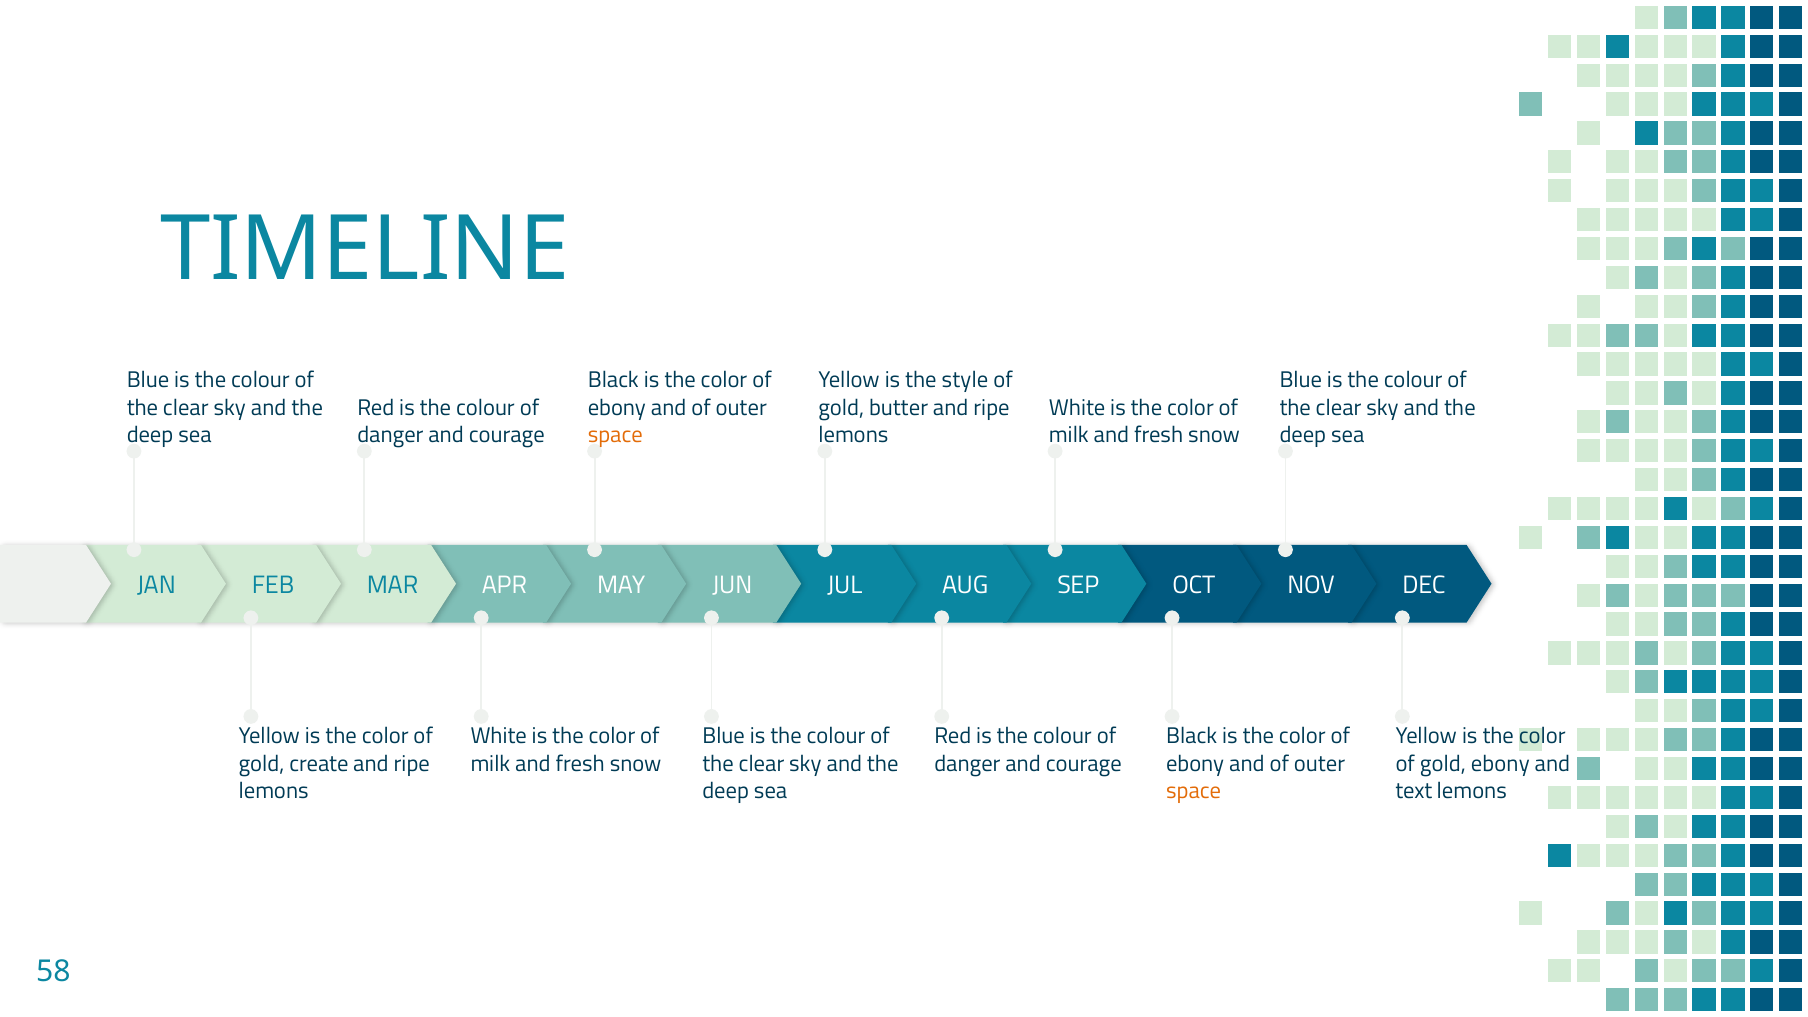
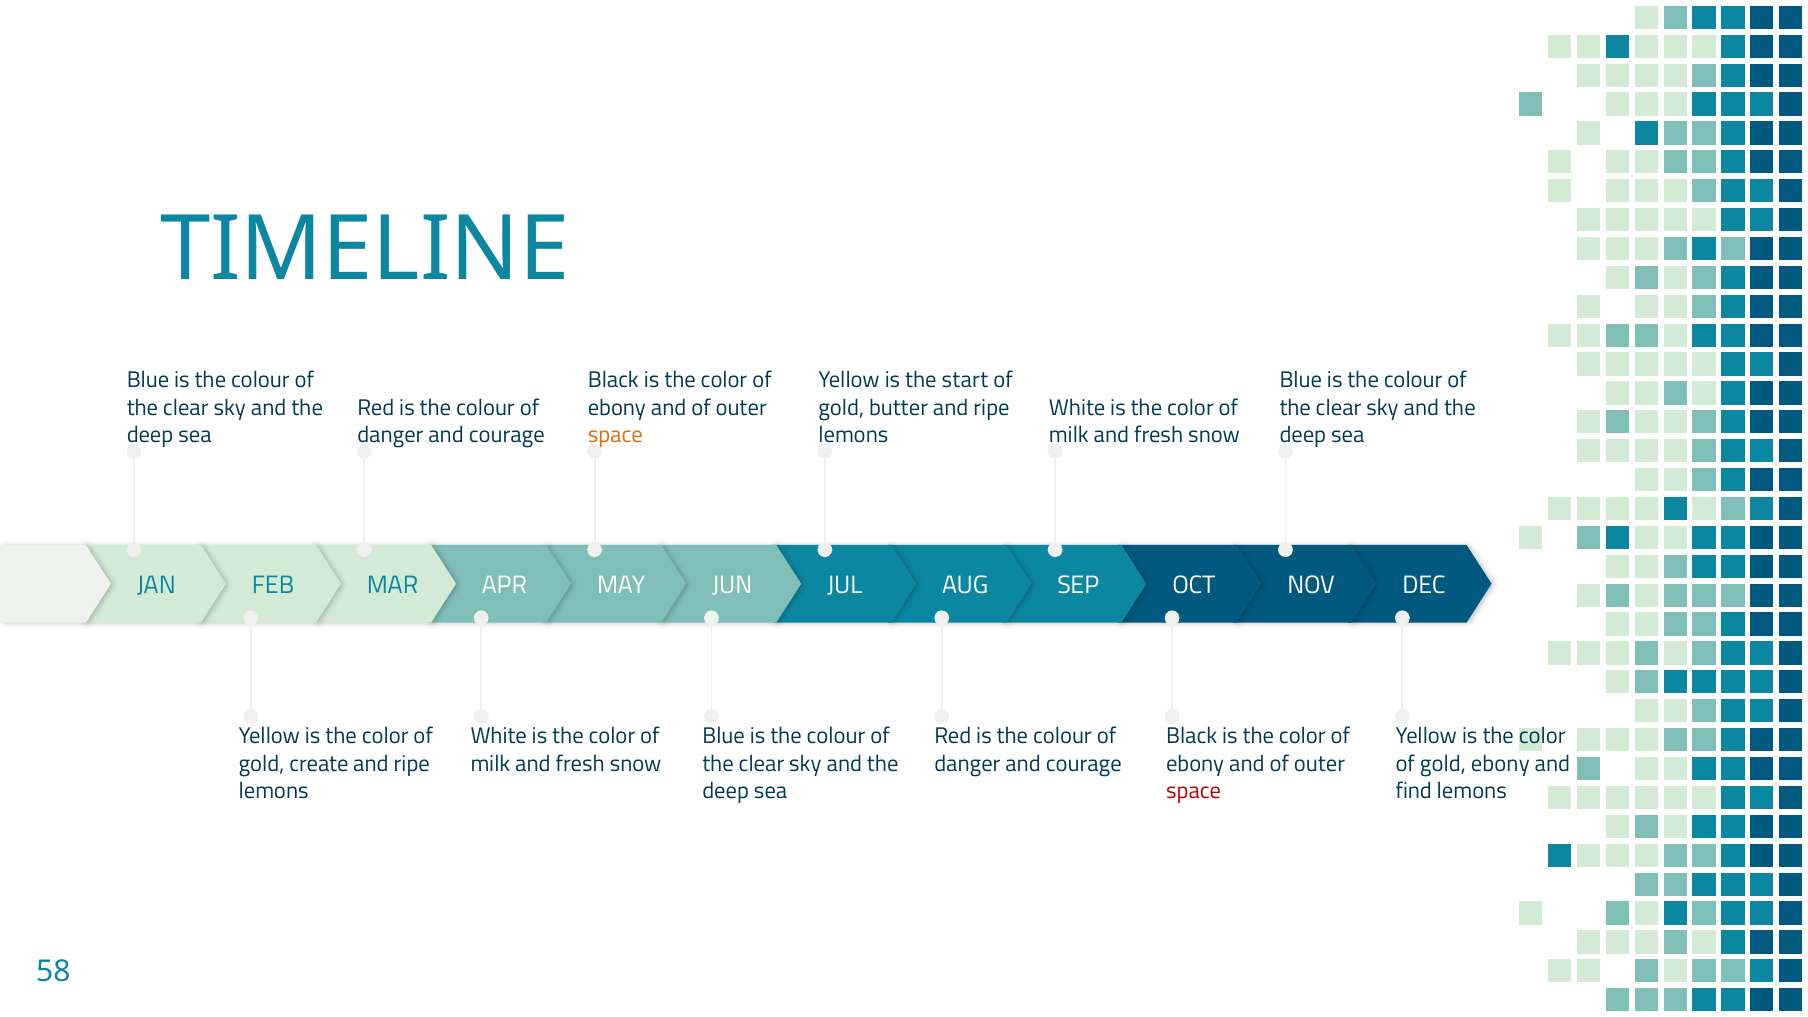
style: style -> start
space at (1194, 791) colour: orange -> red
text: text -> find
